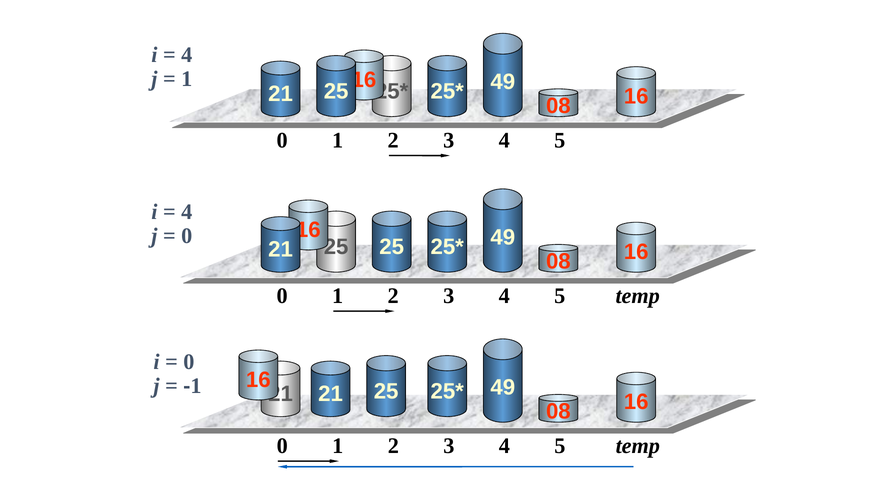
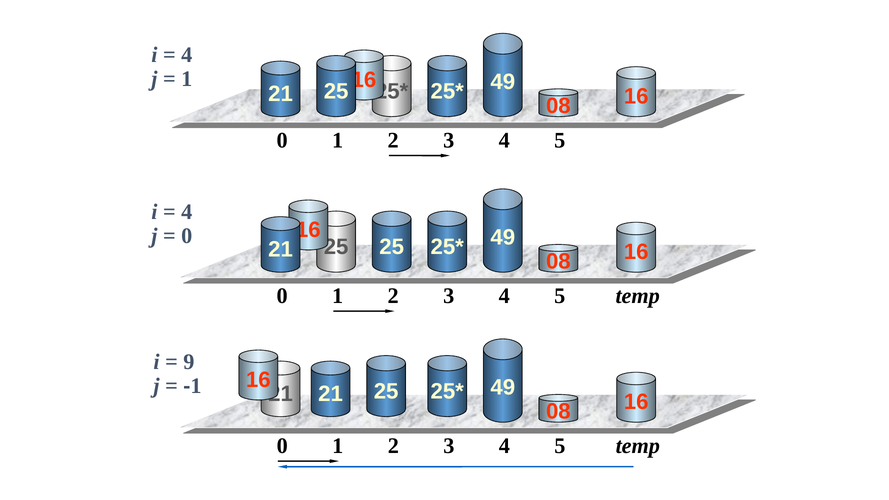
0 at (189, 362): 0 -> 9
